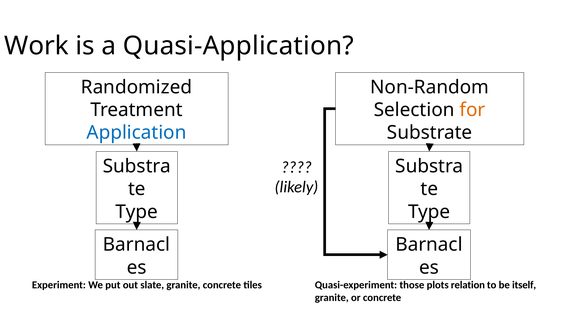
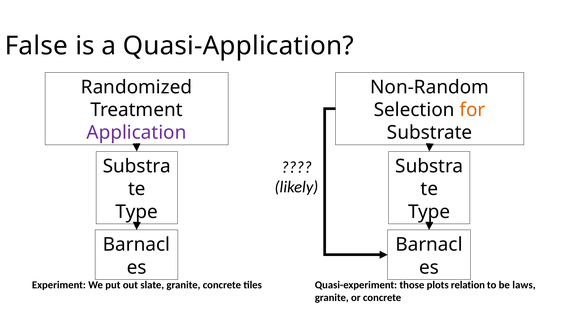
Work: Work -> False
Application colour: blue -> purple
itself: itself -> laws
